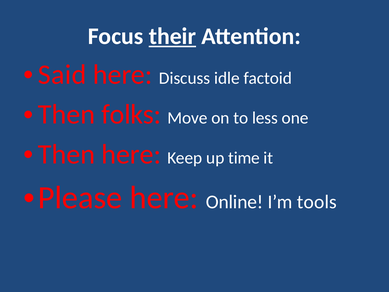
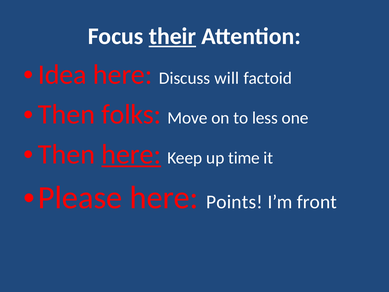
Said: Said -> Idea
idle: idle -> will
here at (131, 154) underline: none -> present
Online: Online -> Points
tools: tools -> front
